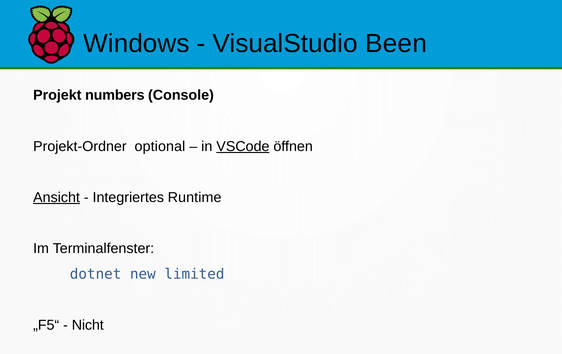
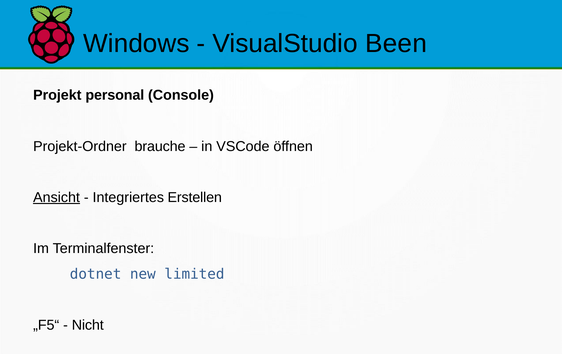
numbers: numbers -> personal
optional: optional -> brauche
VSCode underline: present -> none
Runtime: Runtime -> Erstellen
